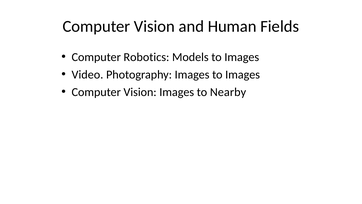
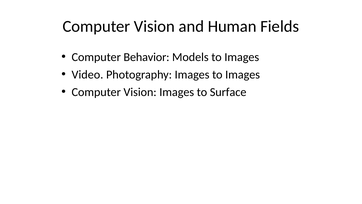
Robotics: Robotics -> Behavior
Nearby: Nearby -> Surface
